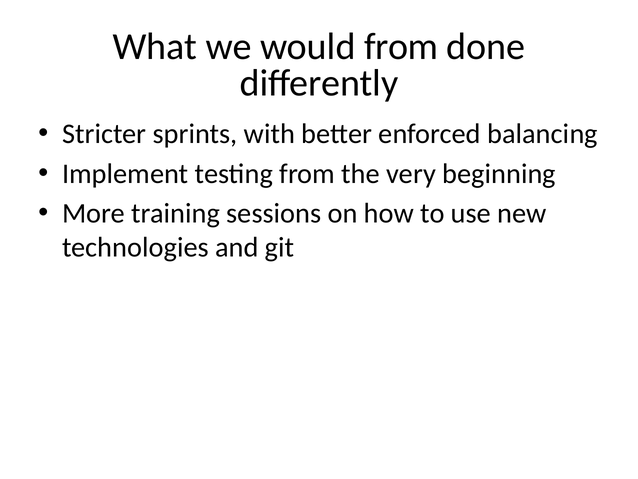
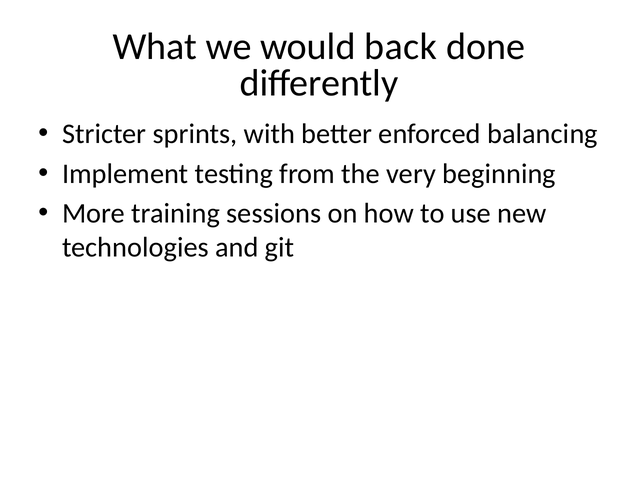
would from: from -> back
